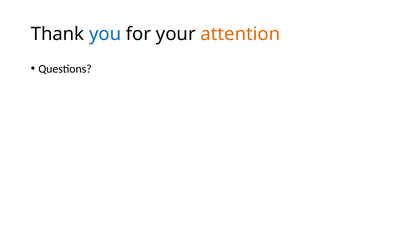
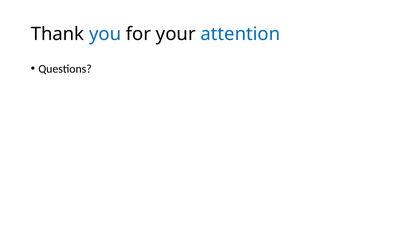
attention colour: orange -> blue
